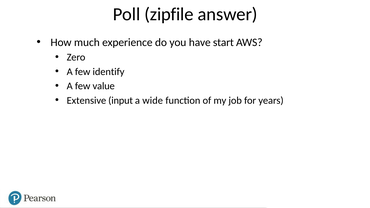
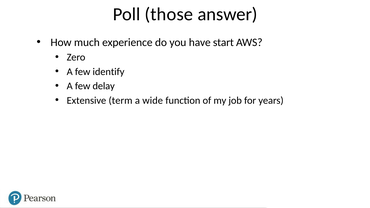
zipfile: zipfile -> those
value: value -> delay
input: input -> term
